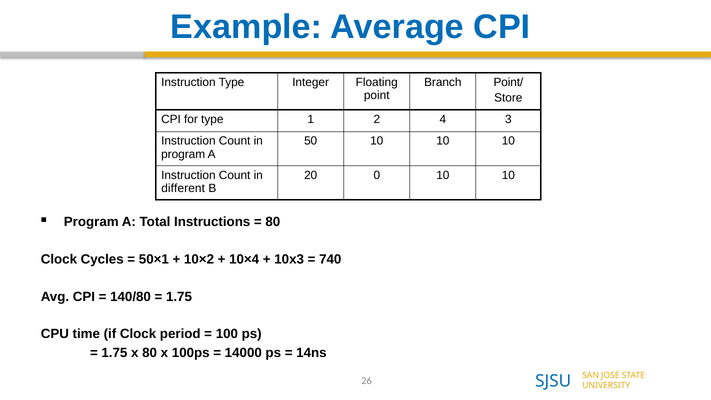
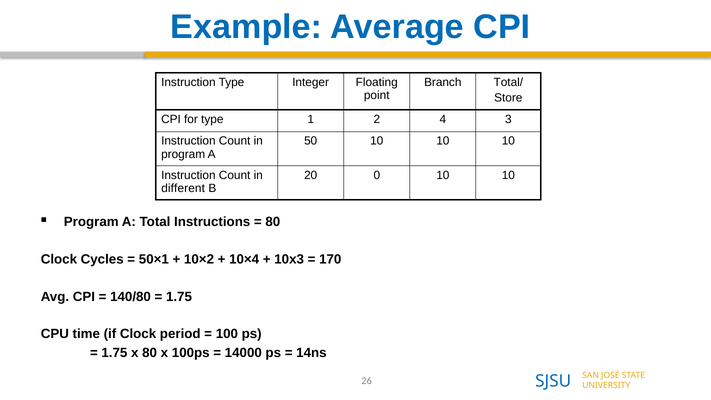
Point/: Point/ -> Total/
740: 740 -> 170
